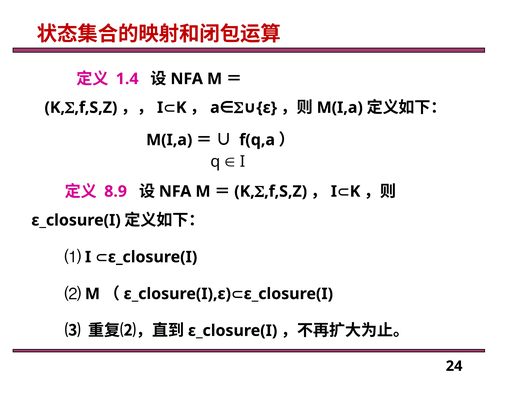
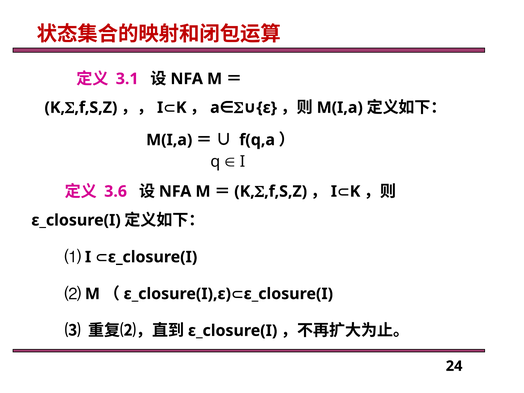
1.4: 1.4 -> 3.1
8.9: 8.9 -> 3.6
